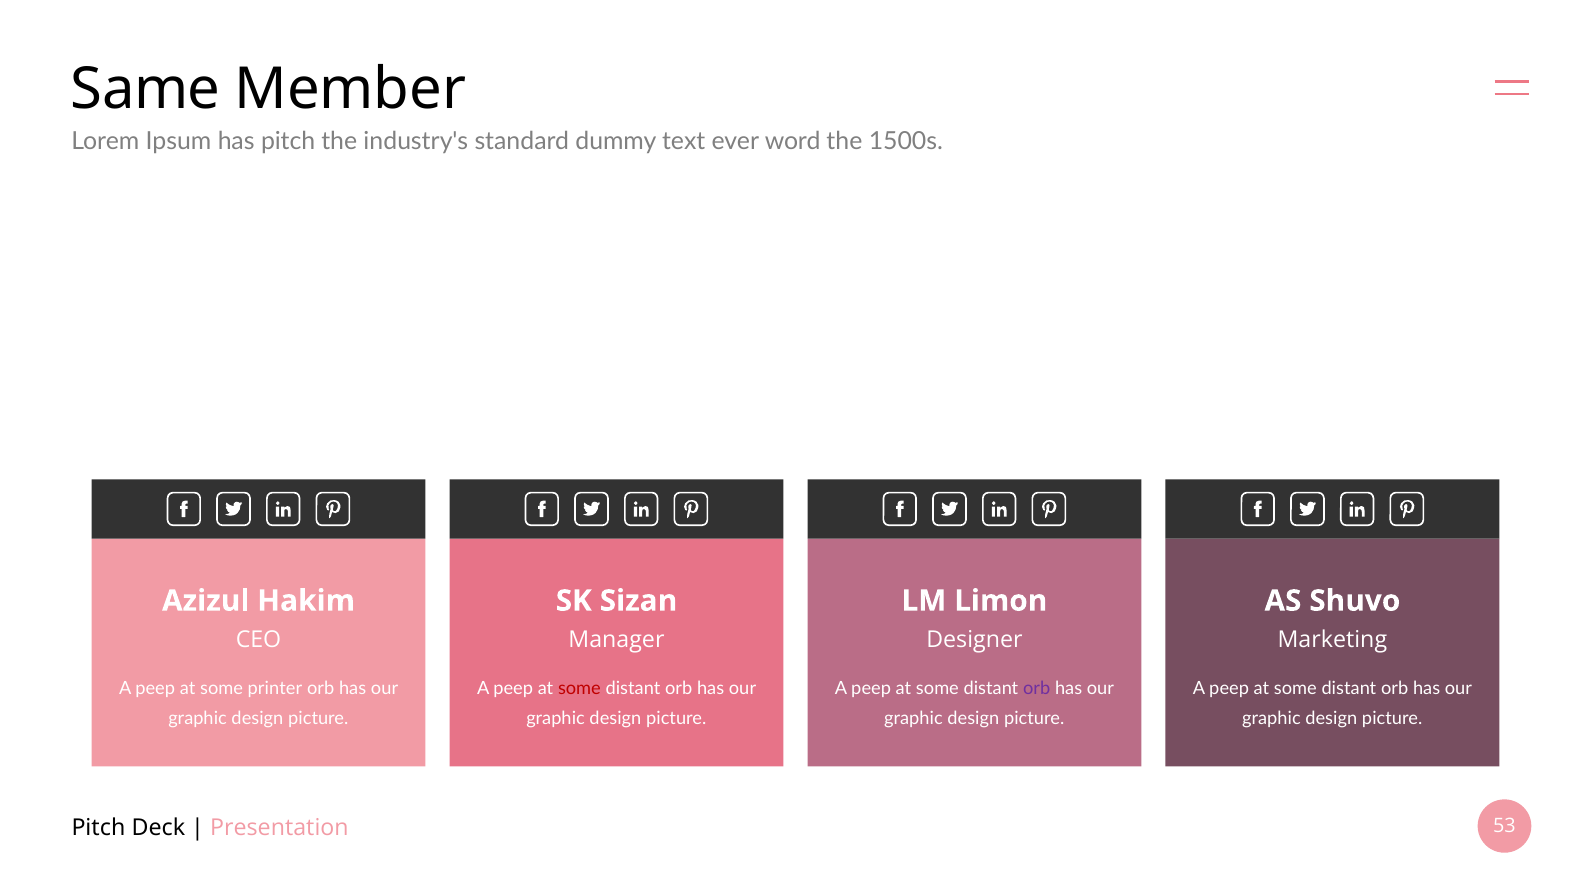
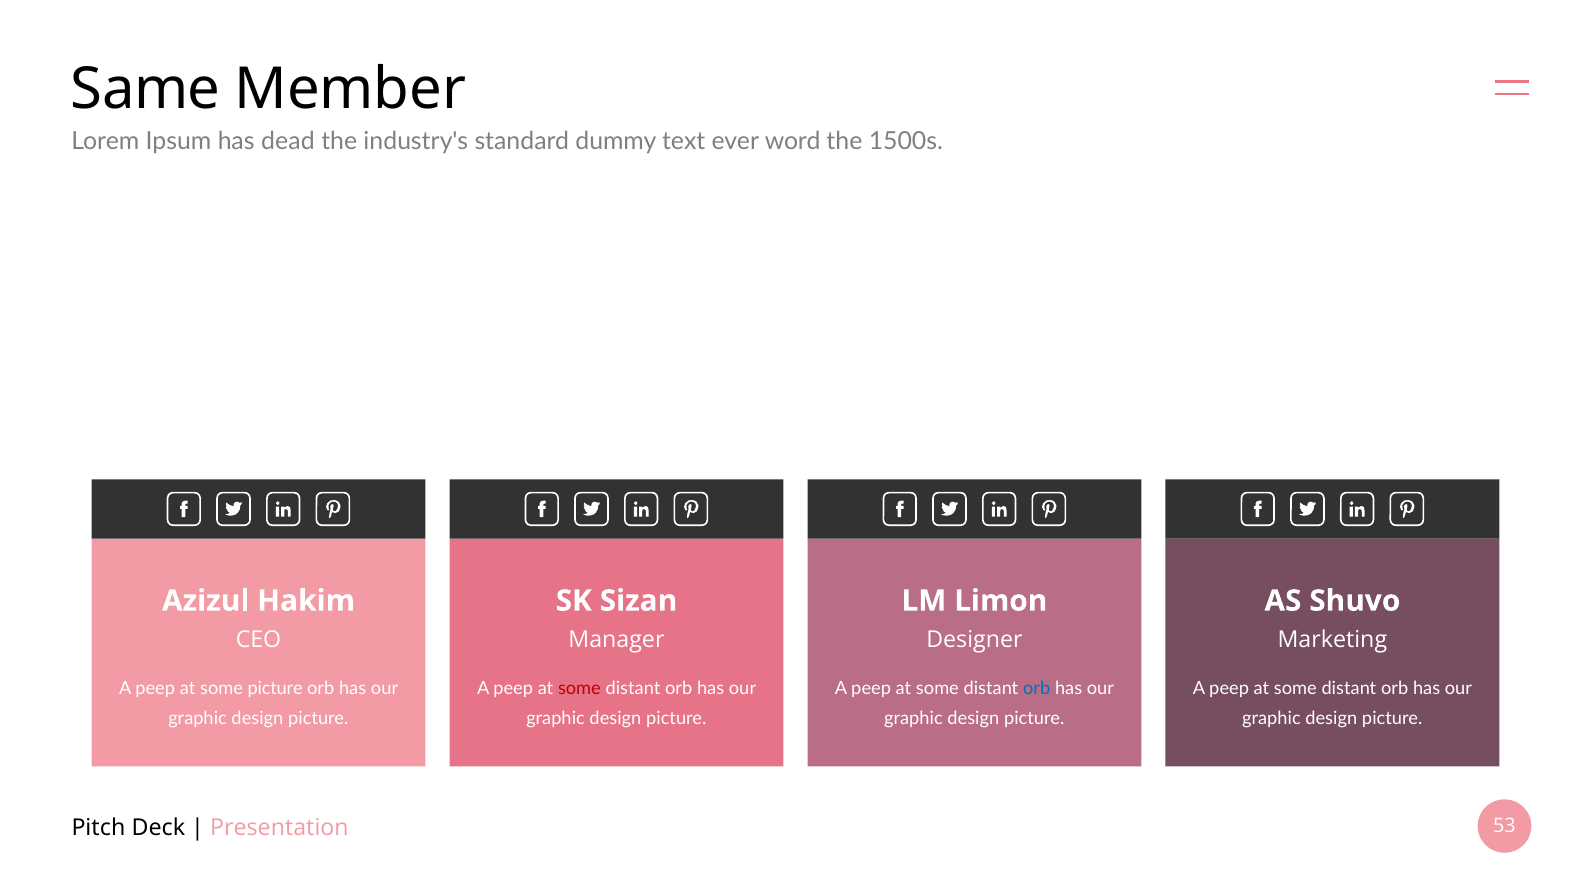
has pitch: pitch -> dead
some printer: printer -> picture
orb at (1037, 688) colour: purple -> blue
